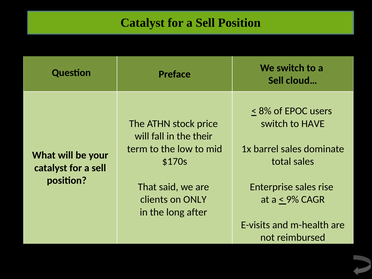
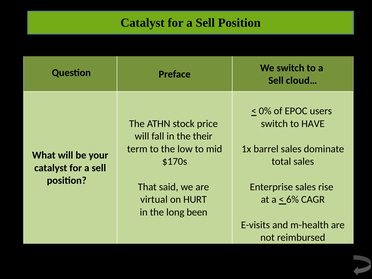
8%: 8% -> 0%
clients: clients -> virtual
ONLY: ONLY -> HURT
9%: 9% -> 6%
after: after -> been
